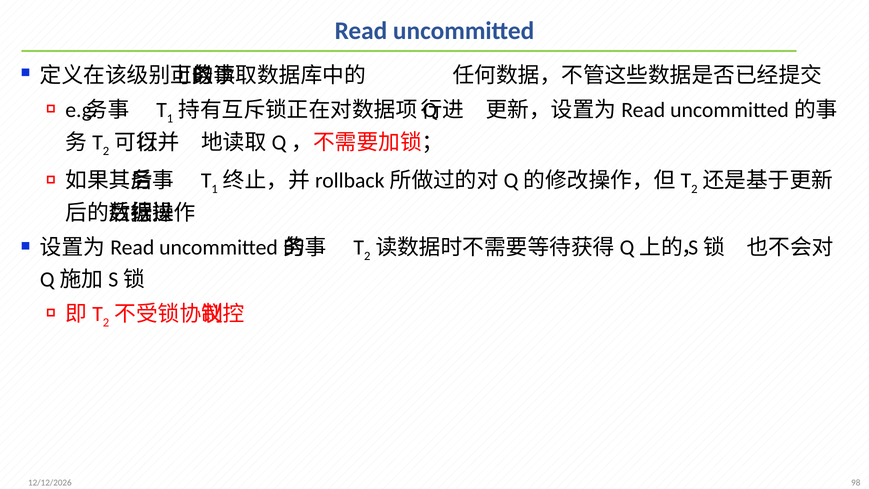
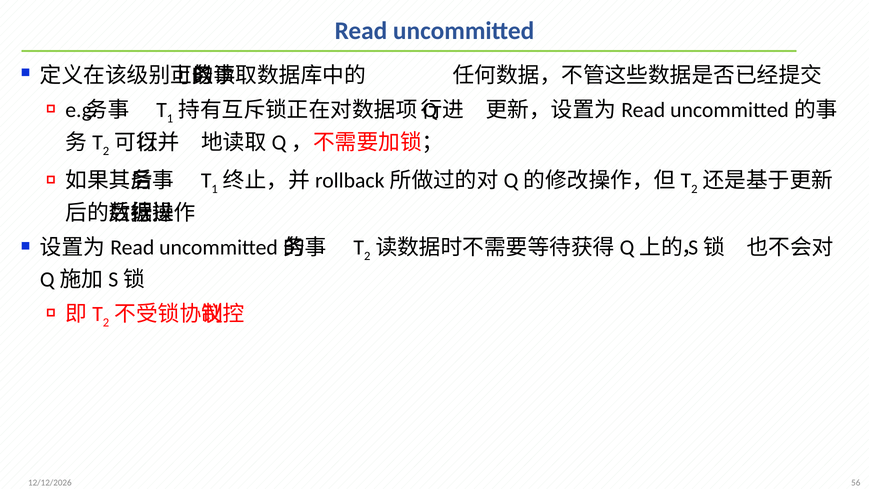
98: 98 -> 56
